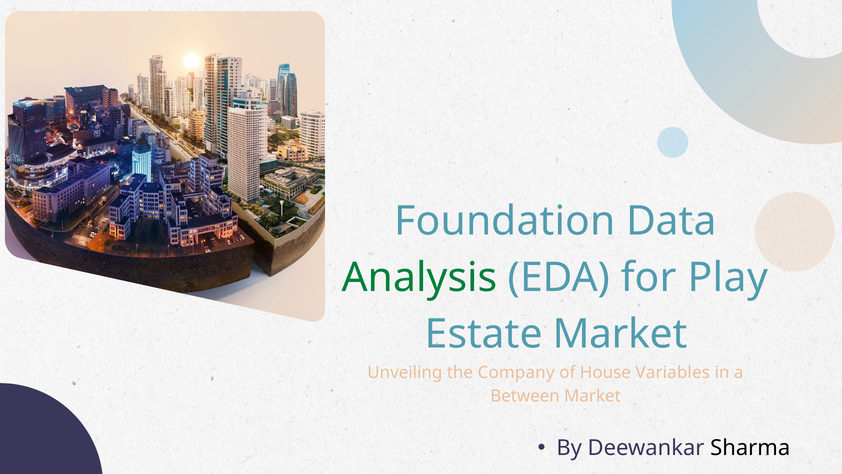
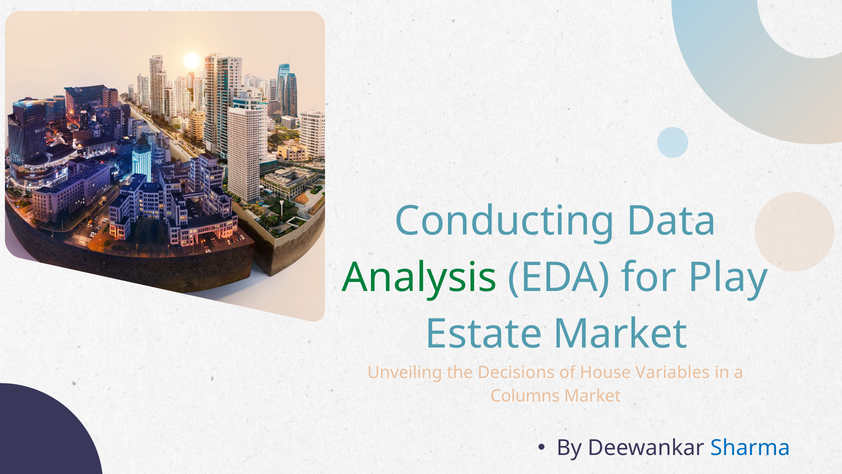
Foundation: Foundation -> Conducting
Company: Company -> Decisions
Between: Between -> Columns
Sharma colour: black -> blue
